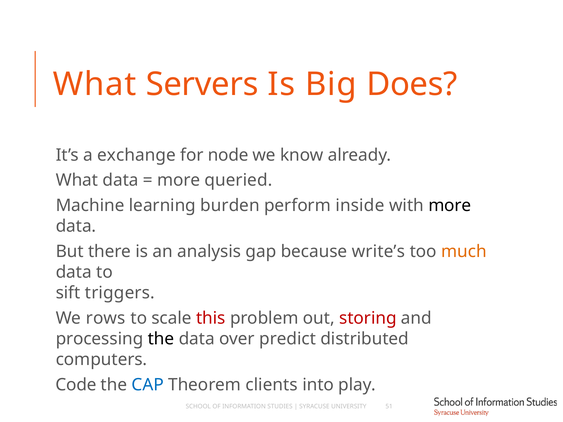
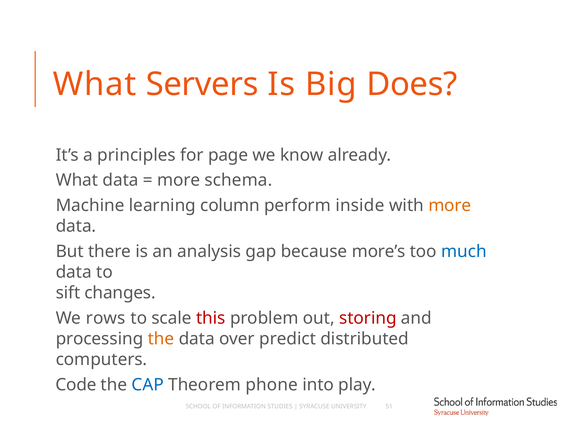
exchange: exchange -> principles
node: node -> page
queried: queried -> schema
burden: burden -> column
more at (450, 206) colour: black -> orange
write’s: write’s -> more’s
much colour: orange -> blue
triggers: triggers -> changes
the at (161, 339) colour: black -> orange
clients: clients -> phone
